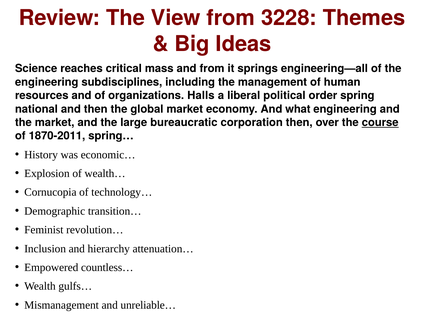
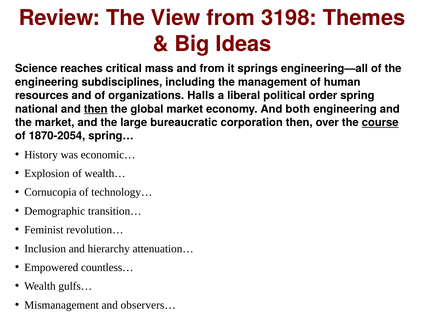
3228: 3228 -> 3198
then at (96, 109) underline: none -> present
what: what -> both
1870-2011: 1870-2011 -> 1870-2054
unreliable…: unreliable… -> observers…
